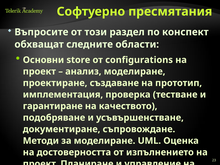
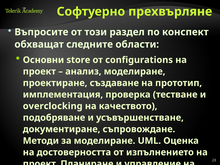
пресмятания: пресмятания -> прехвърляне
гарантиране: гарантиране -> overclocking
